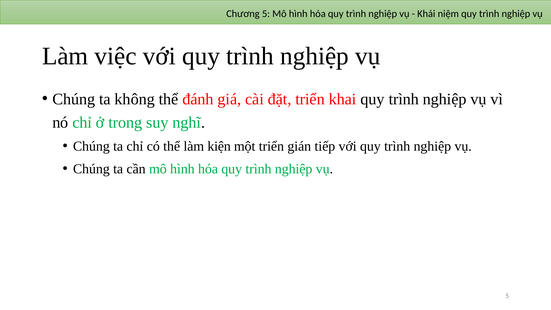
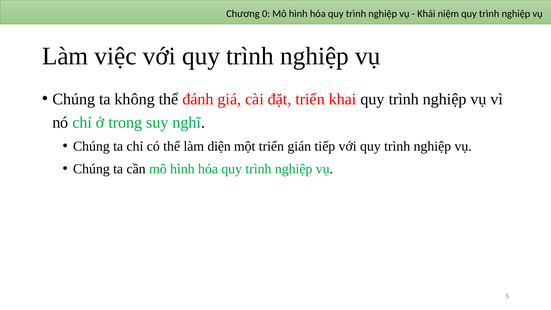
Chương 5: 5 -> 0
kiện: kiện -> diện
